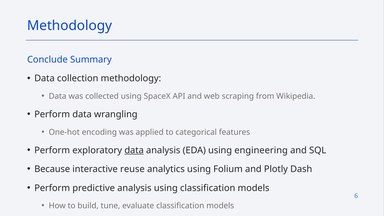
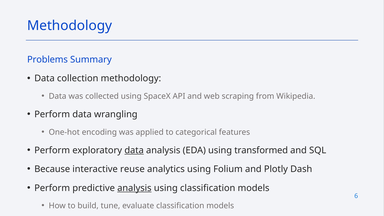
Conclude: Conclude -> Problems
engineering: engineering -> transformed
analysis at (134, 188) underline: none -> present
